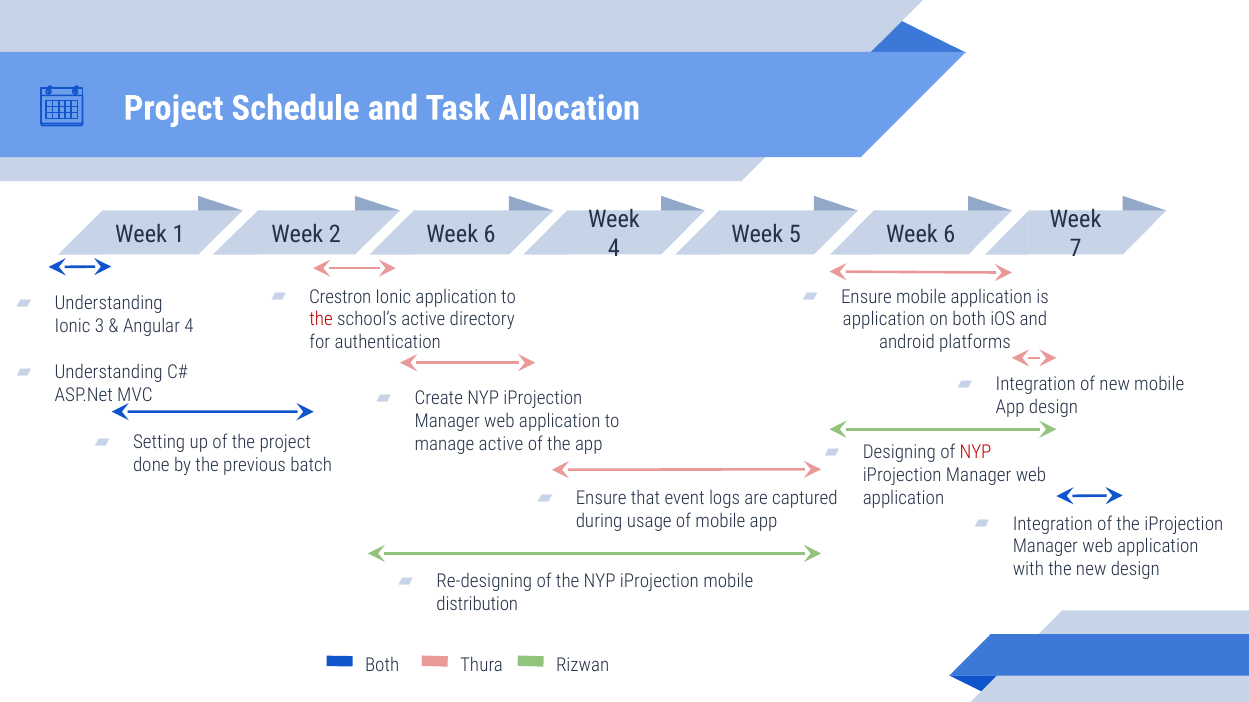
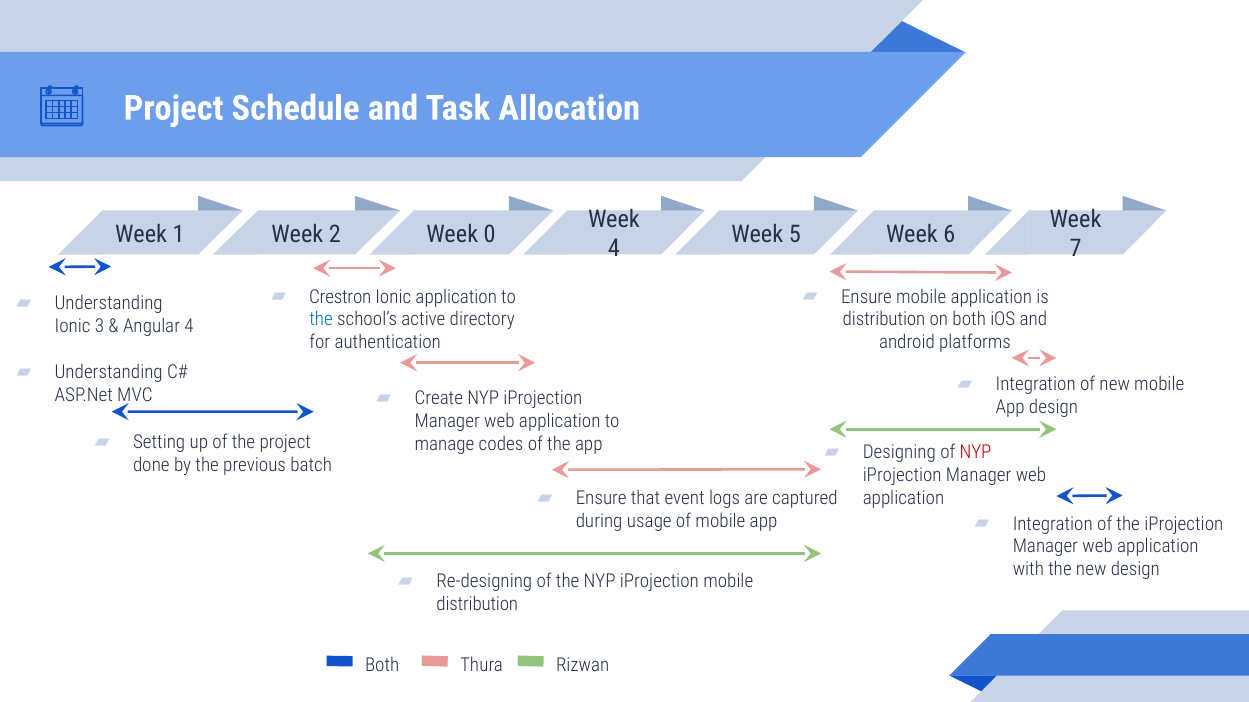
2 Week 6: 6 -> 0
the at (321, 320) colour: red -> blue
application at (884, 320): application -> distribution
manage active: active -> codes
